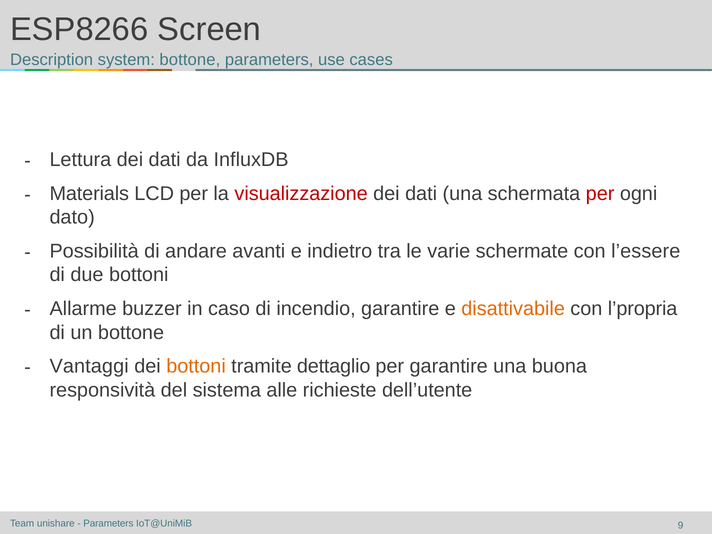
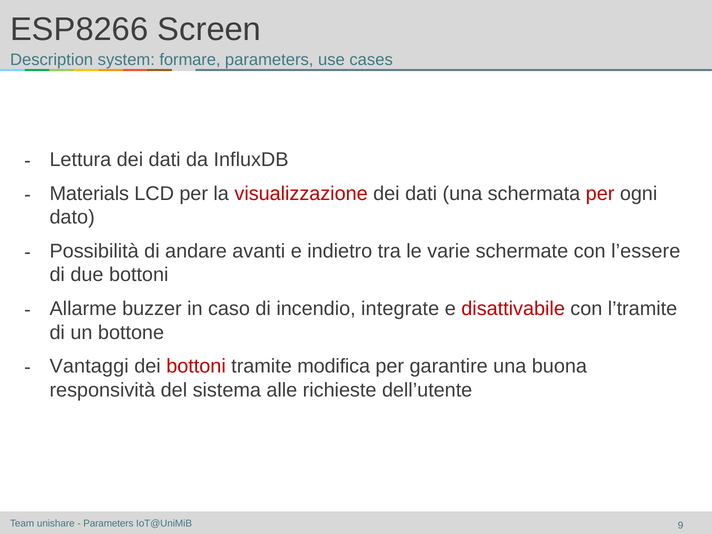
system bottone: bottone -> formare
incendio garantire: garantire -> integrate
disattivabile colour: orange -> red
l’propria: l’propria -> l’tramite
bottoni at (196, 366) colour: orange -> red
dettaglio: dettaglio -> modifica
